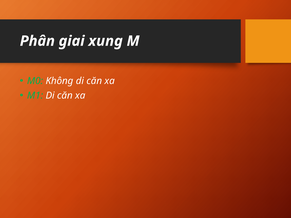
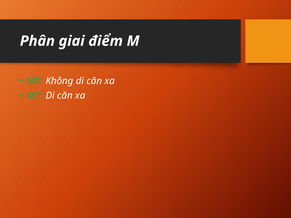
xung: xung -> điểm
